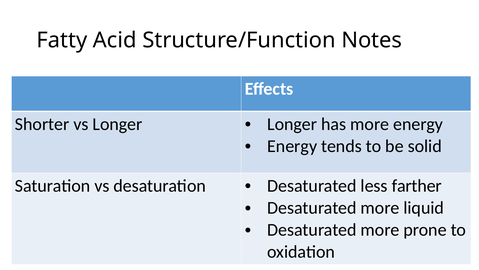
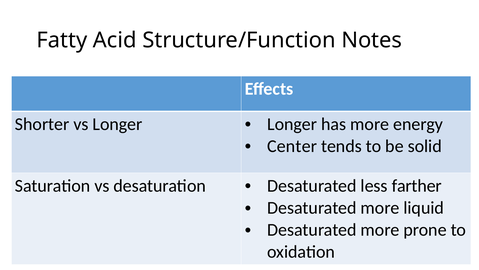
Energy at (292, 146): Energy -> Center
